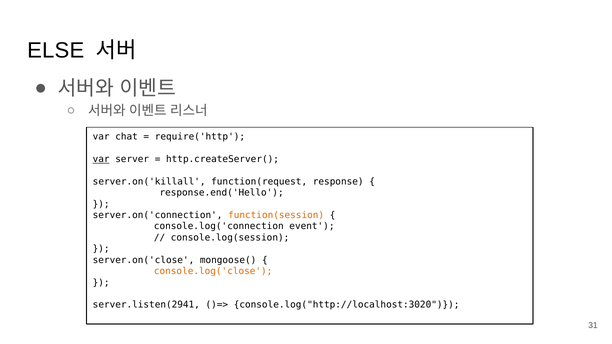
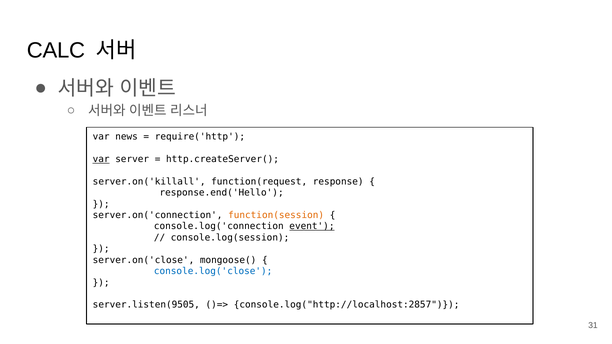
ELSE: ELSE -> CALC
chat: chat -> news
event underline: none -> present
console.log('close colour: orange -> blue
server.listen(2941: server.listen(2941 -> server.listen(9505
console.log("http://localhost:3020: console.log("http://localhost:3020 -> console.log("http://localhost:2857
